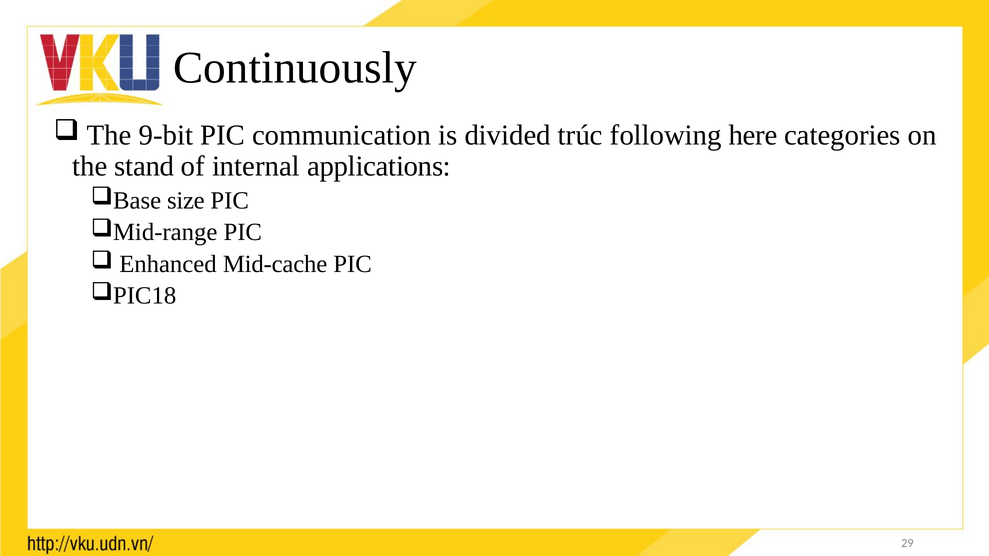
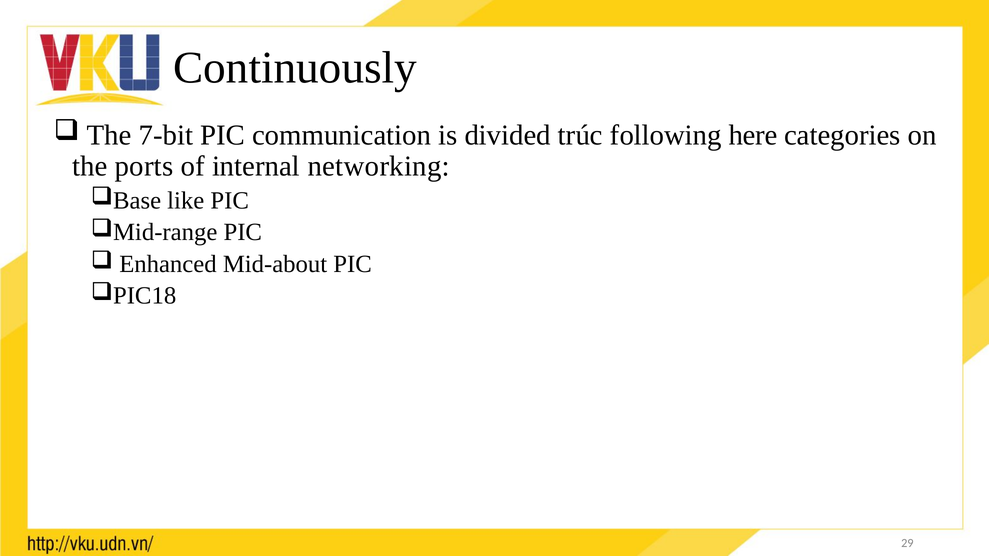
9-bit: 9-bit -> 7-bit
stand: stand -> ports
applications: applications -> networking
size: size -> like
Mid-cache: Mid-cache -> Mid-about
